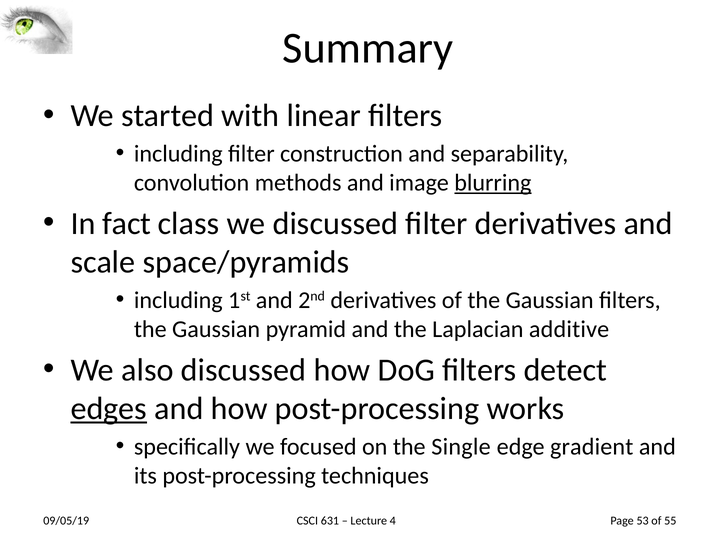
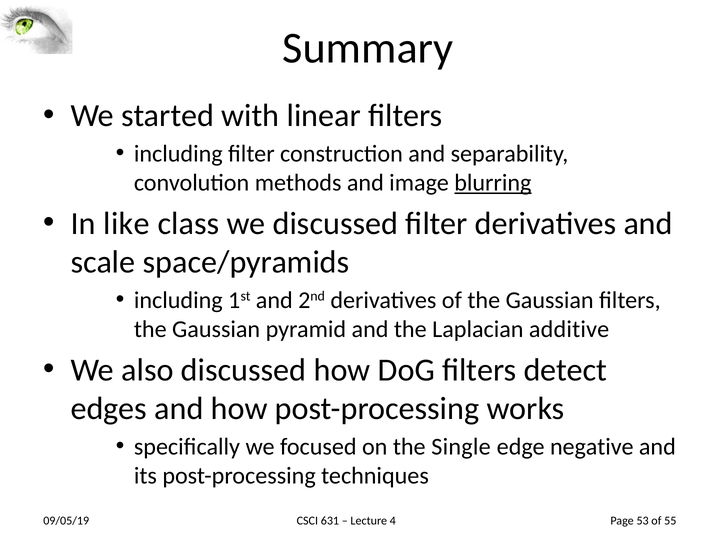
fact: fact -> like
edges underline: present -> none
gradient: gradient -> negative
